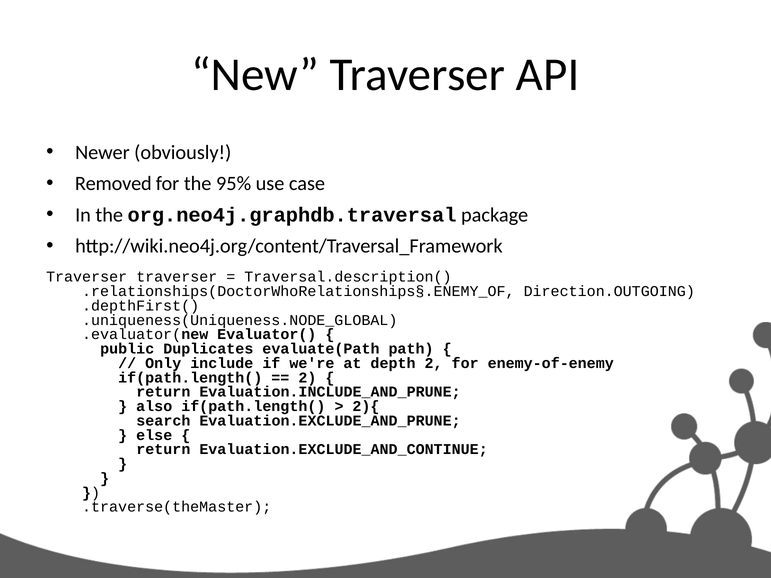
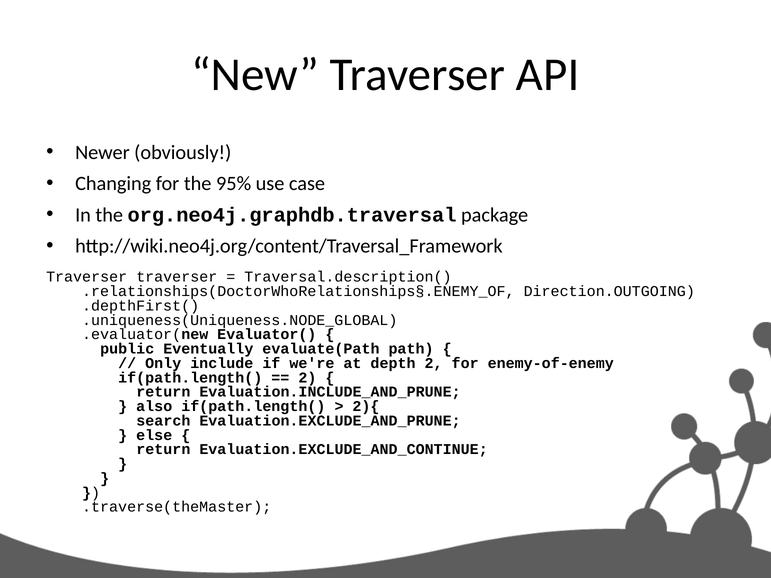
Removed: Removed -> Changing
Duplicates: Duplicates -> Eventually
